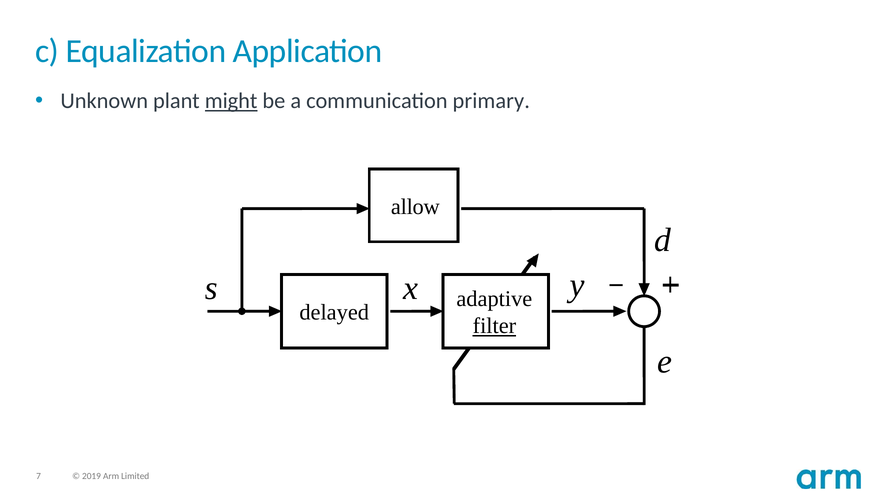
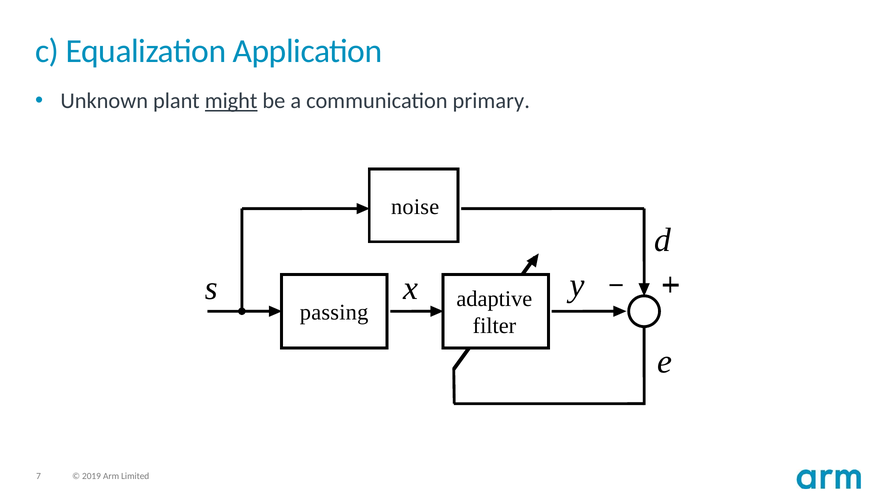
allow: allow -> noise
delayed: delayed -> passing
filter underline: present -> none
